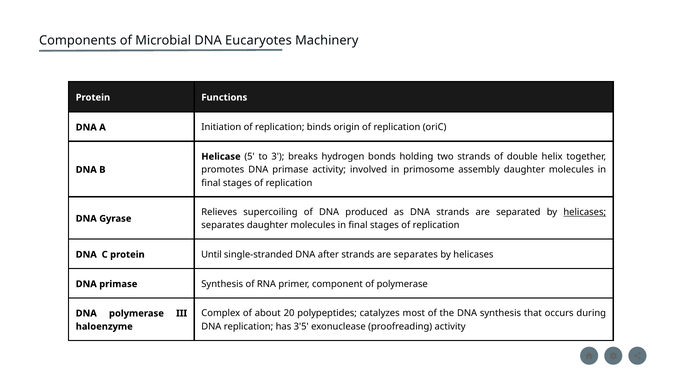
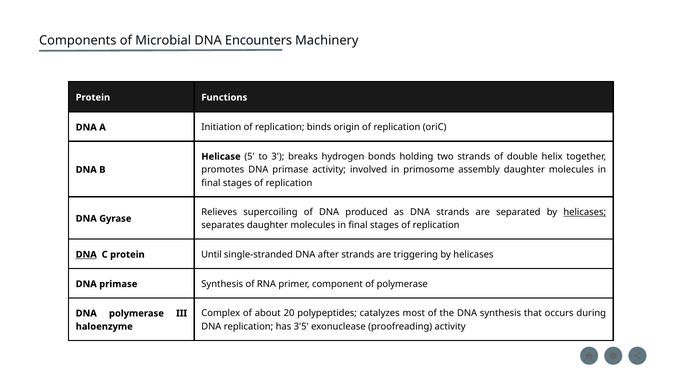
Eucaryotes: Eucaryotes -> Encounters
DNA at (86, 254) underline: none -> present
are separates: separates -> triggering
